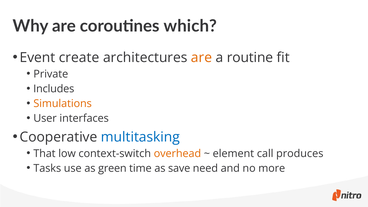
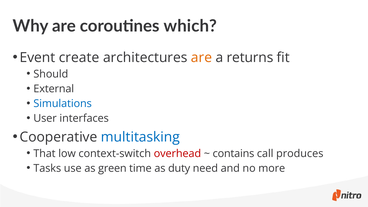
routine: routine -> returns
Private: Private -> Should
Includes: Includes -> External
Simulations colour: orange -> blue
overhead colour: orange -> red
element: element -> contains
save: save -> duty
